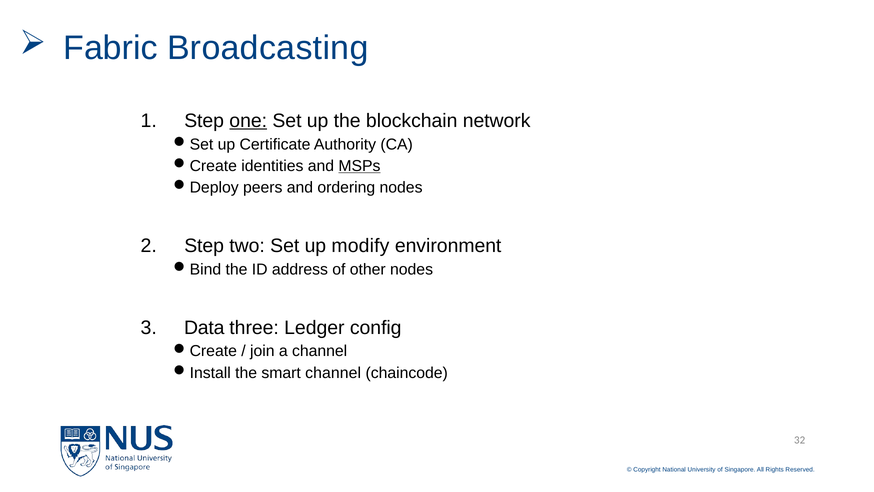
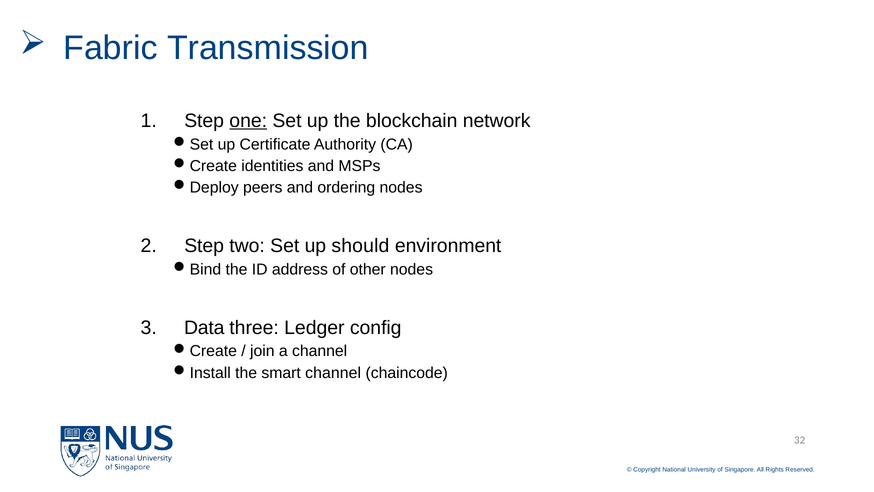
Broadcasting: Broadcasting -> Transmission
MSPs underline: present -> none
modify: modify -> should
